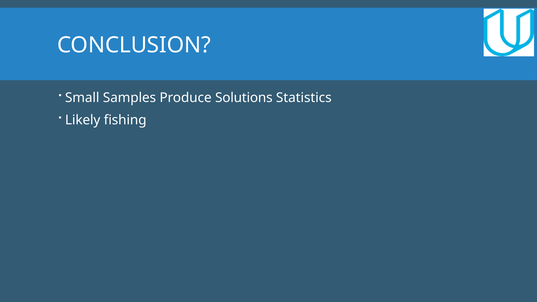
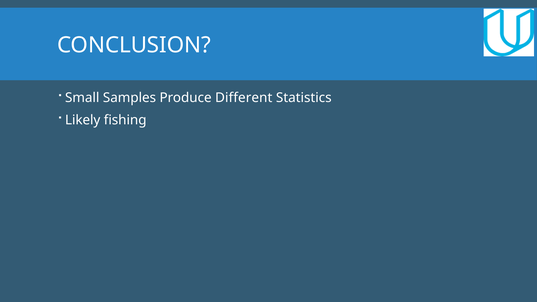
Solutions: Solutions -> Different
